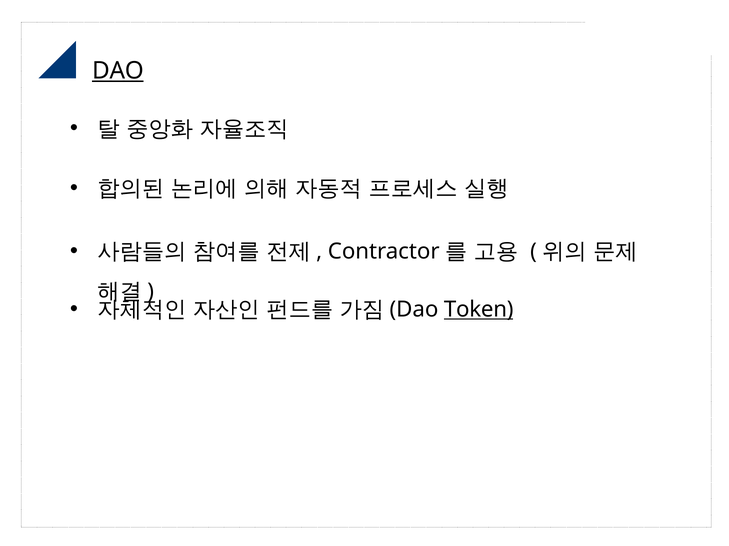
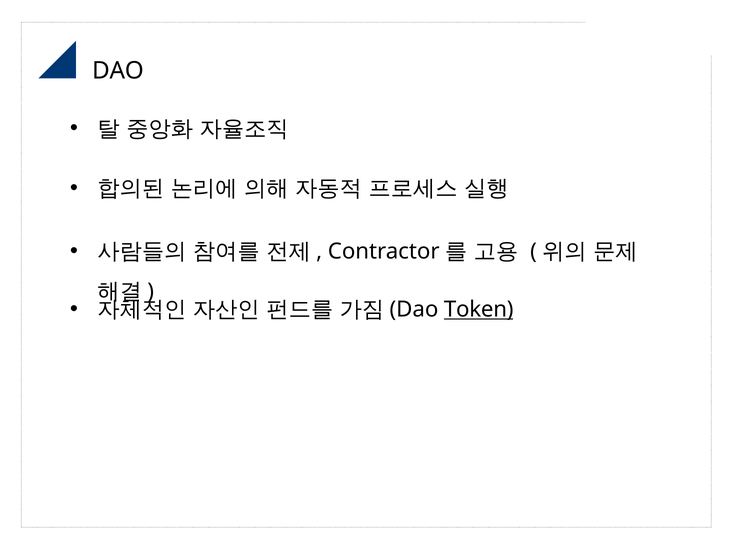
DAO at (118, 71) underline: present -> none
